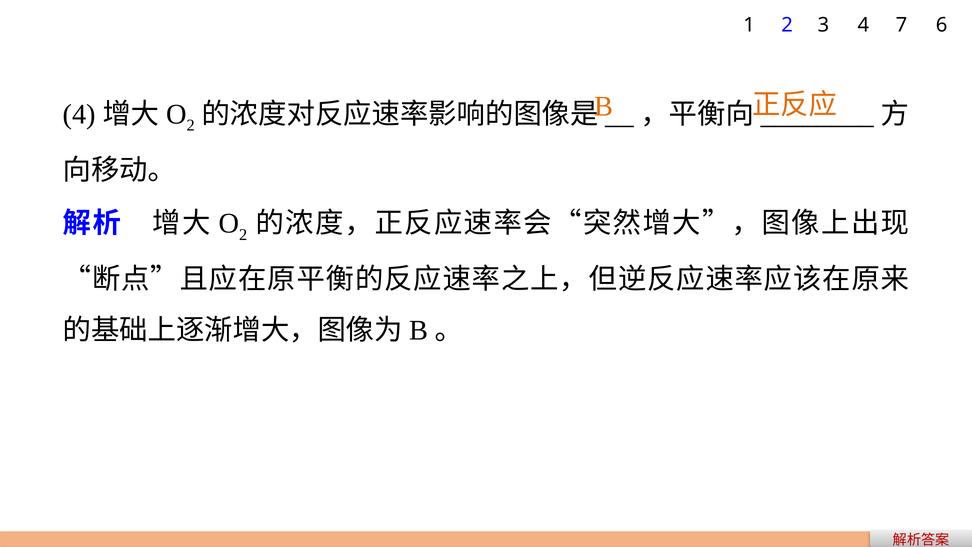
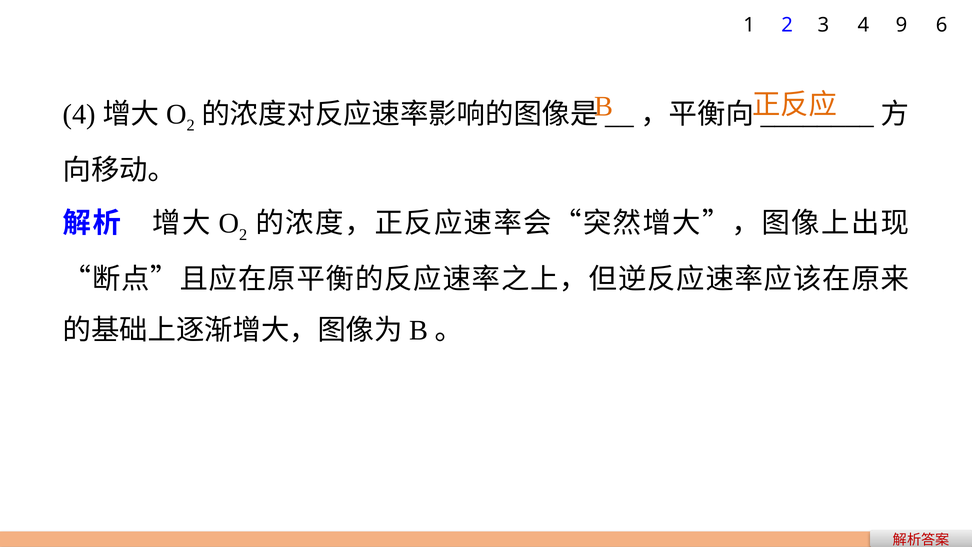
7: 7 -> 9
